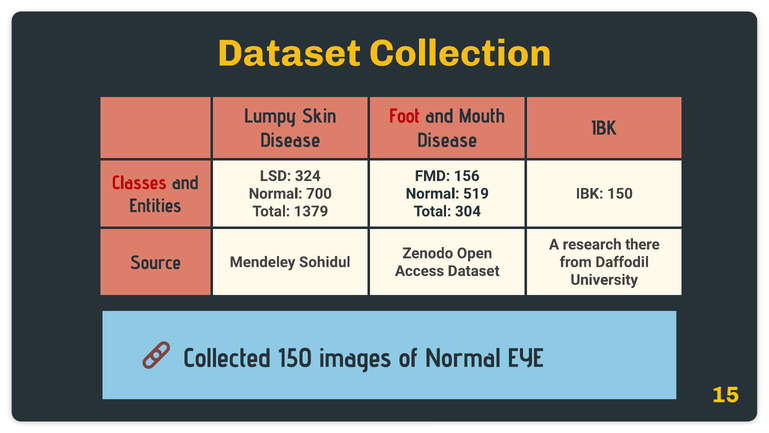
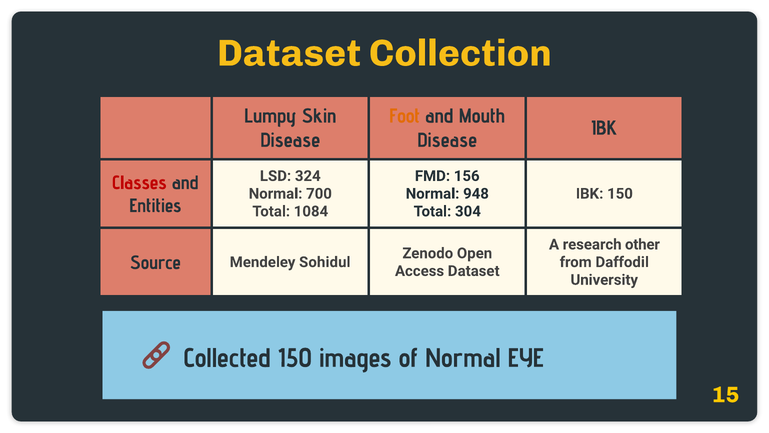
Foot colour: red -> orange
519: 519 -> 948
1379: 1379 -> 1084
there: there -> other
